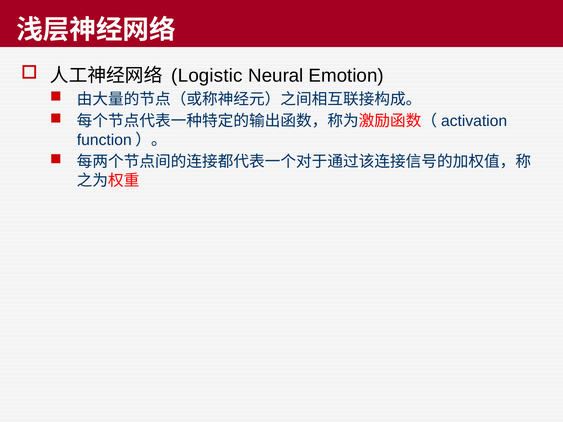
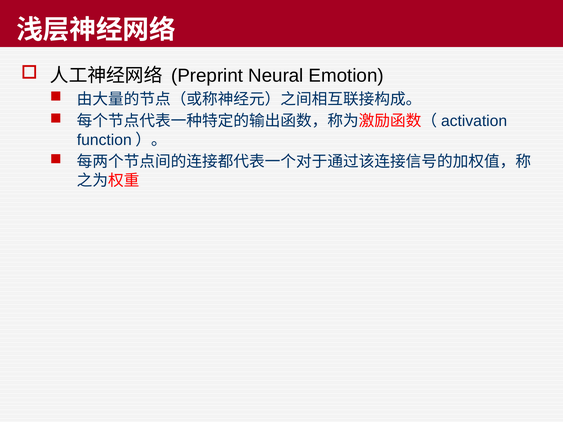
Logistic: Logistic -> Preprint
